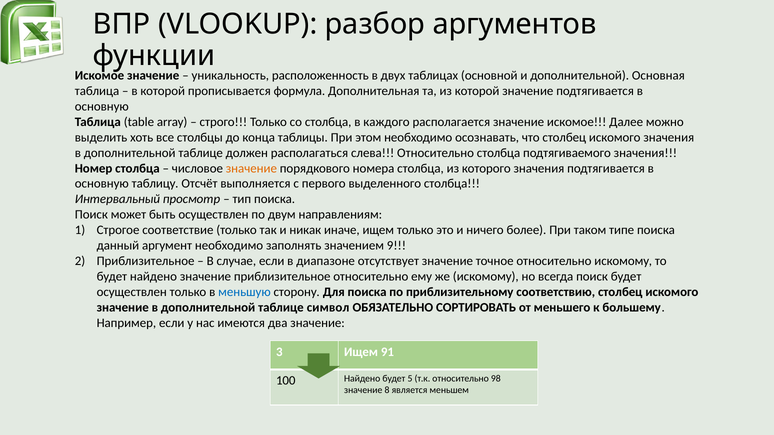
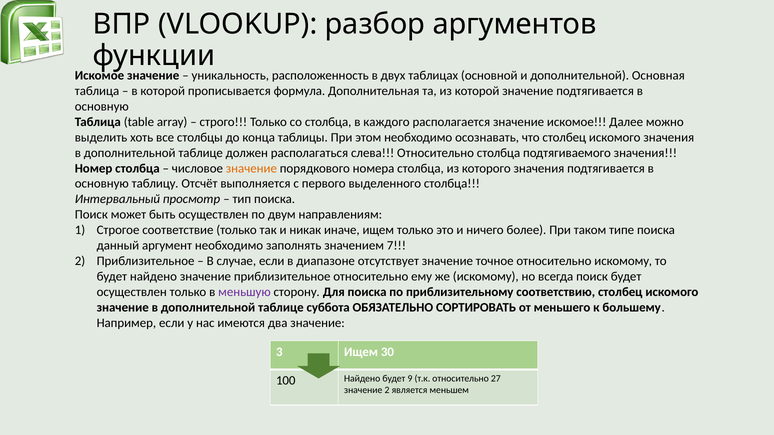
9: 9 -> 7
меньшую colour: blue -> purple
символ: символ -> суббота
91: 91 -> 30
5: 5 -> 9
98: 98 -> 27
значение 8: 8 -> 2
